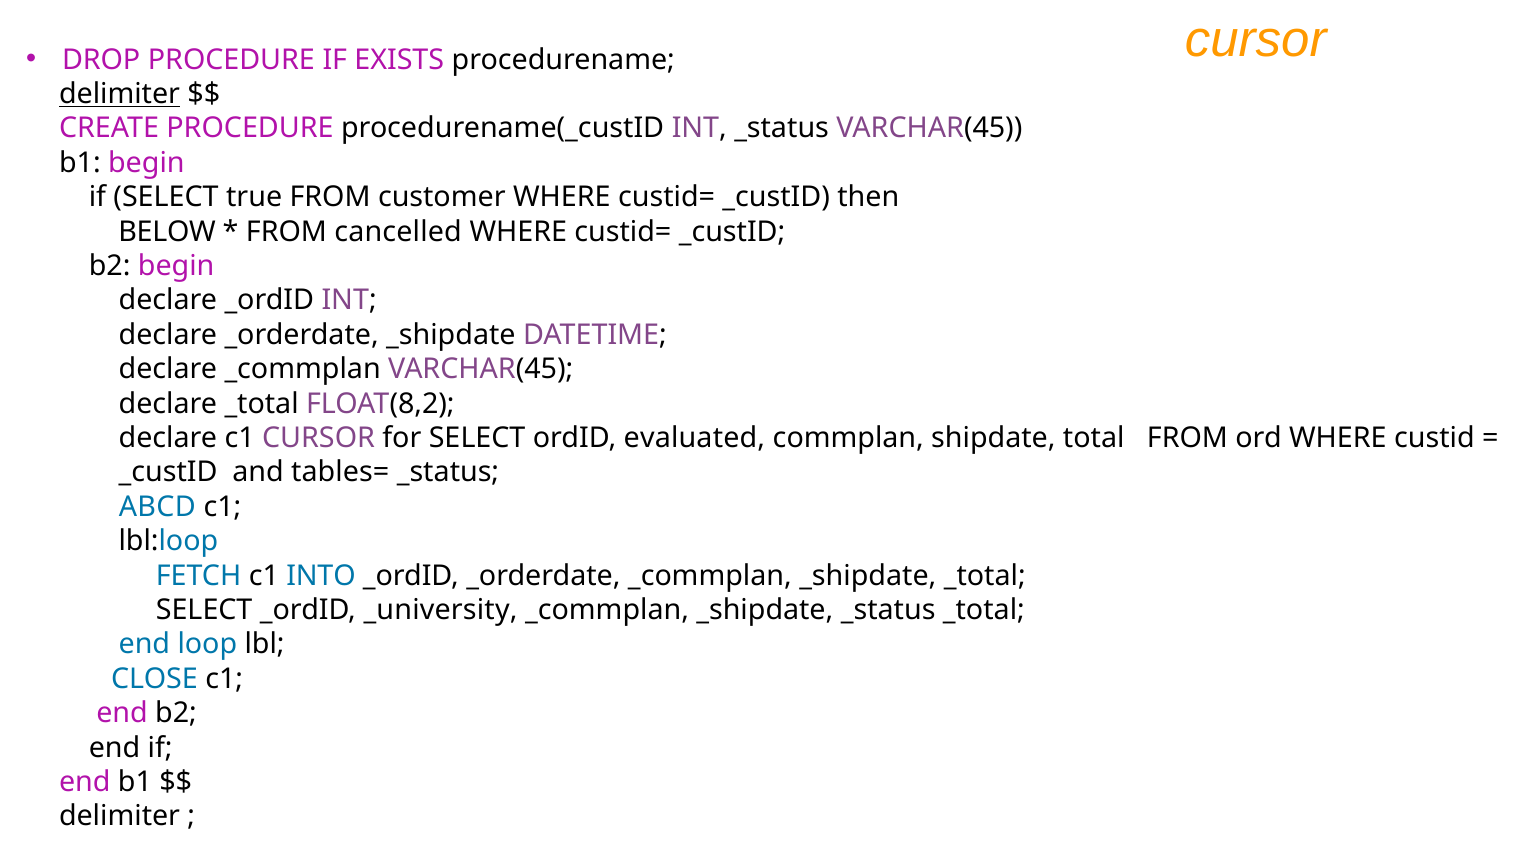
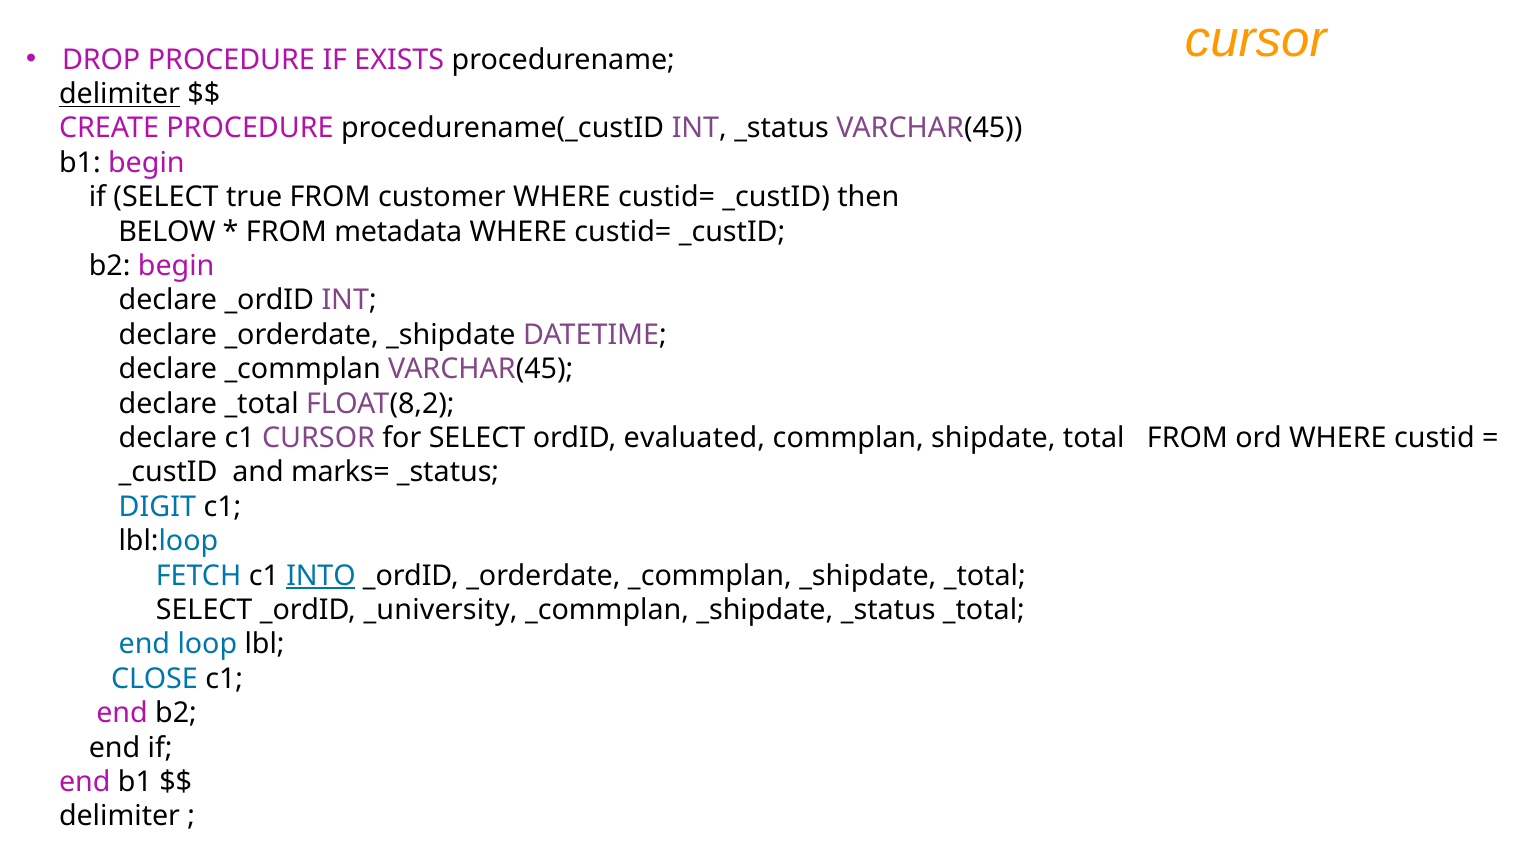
cancelled: cancelled -> metadata
tables=: tables= -> marks=
ABCD: ABCD -> DIGIT
INTO underline: none -> present
